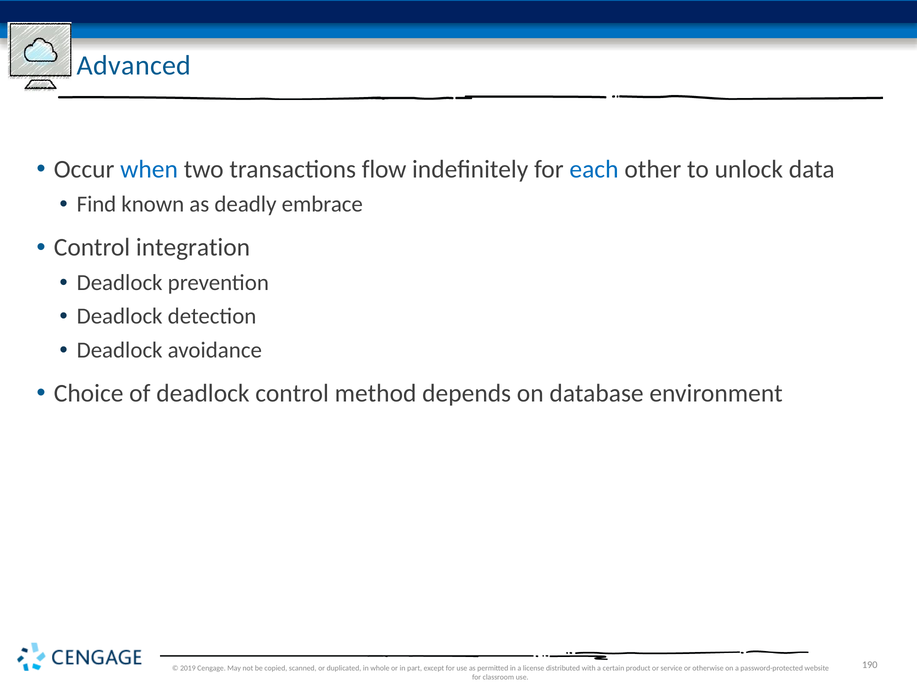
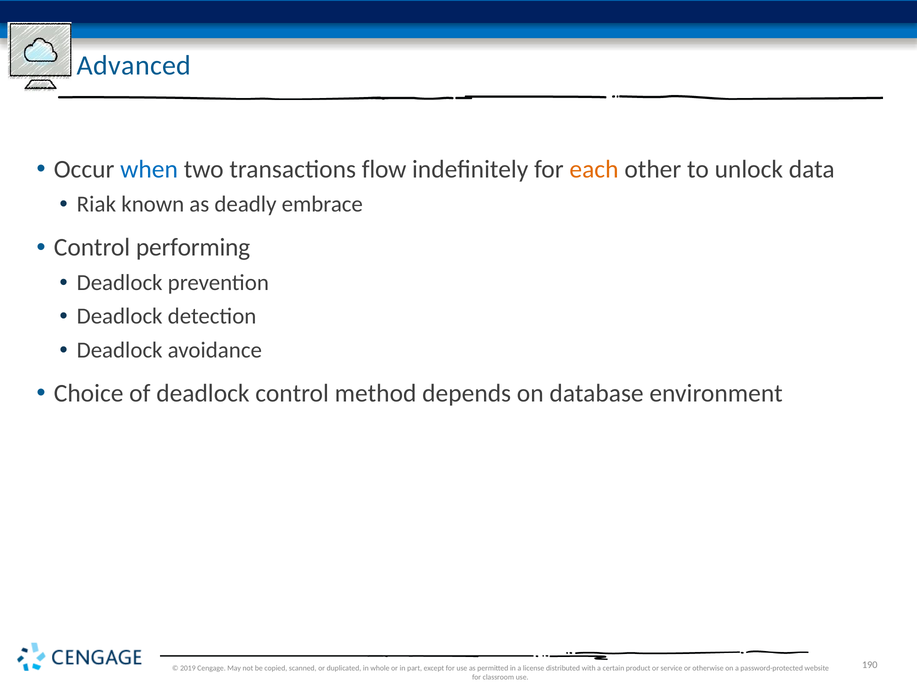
each colour: blue -> orange
Find: Find -> Riak
integration: integration -> performing
